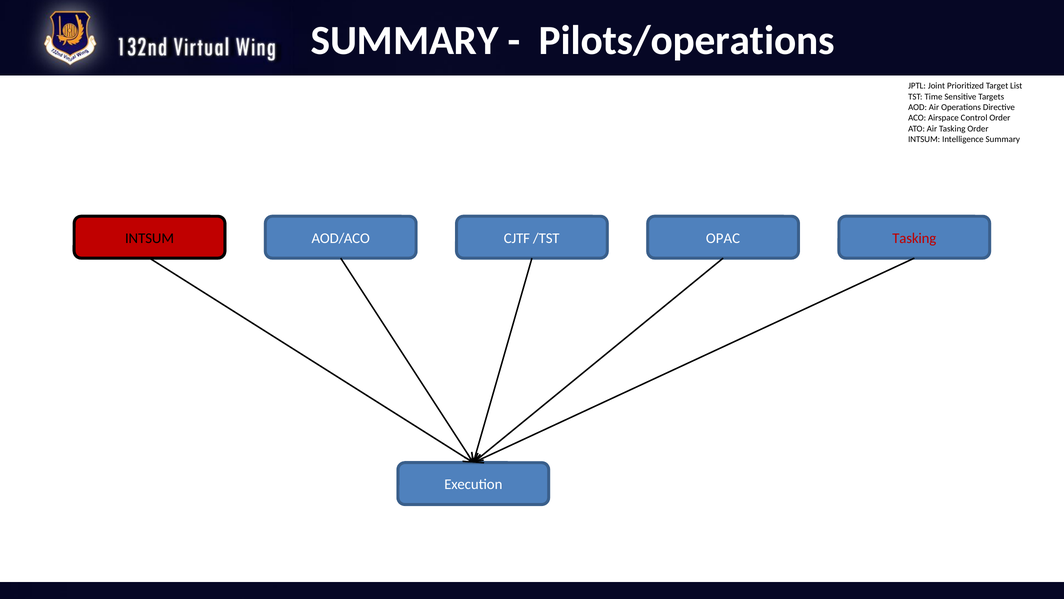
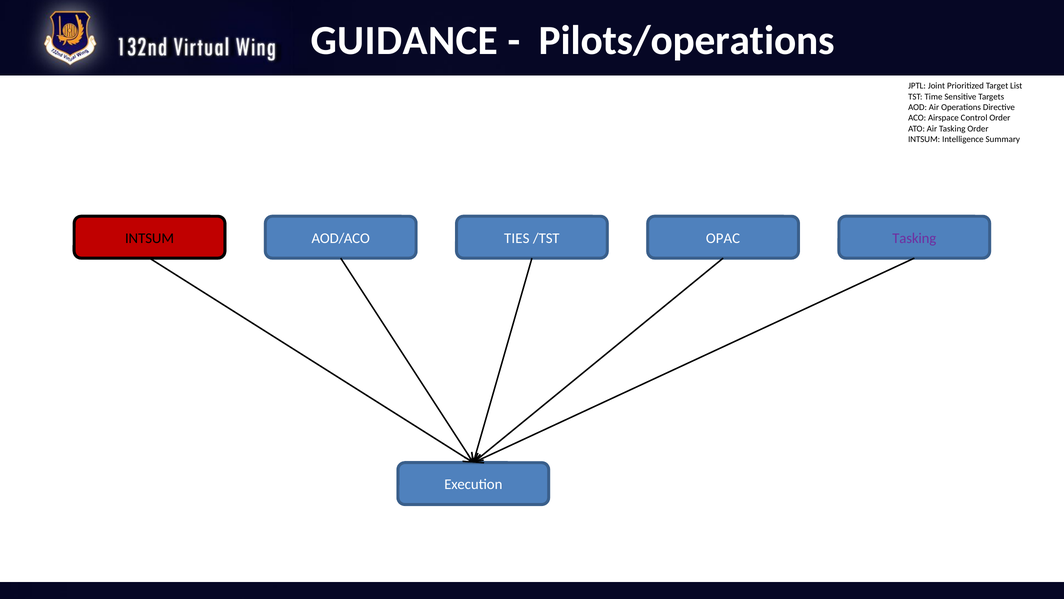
SUMMARY at (405, 41): SUMMARY -> GUIDANCE
CJTF: CJTF -> TIES
Tasking at (914, 238) colour: red -> purple
